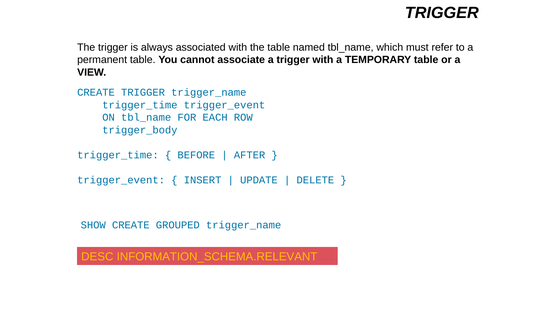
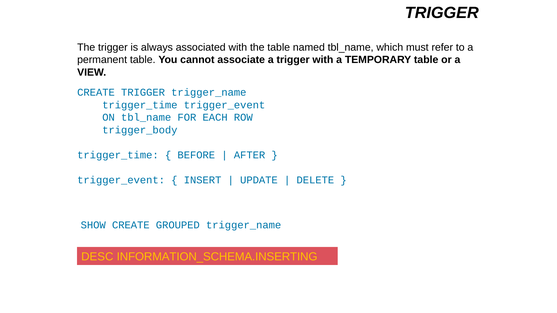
INFORMATION_SCHEMA.RELEVANT: INFORMATION_SCHEMA.RELEVANT -> INFORMATION_SCHEMA.INSERTING
